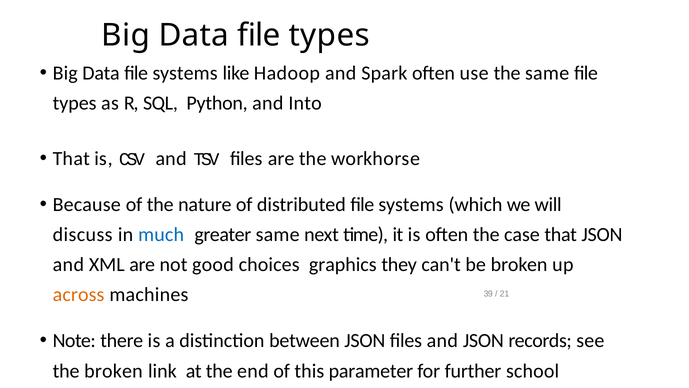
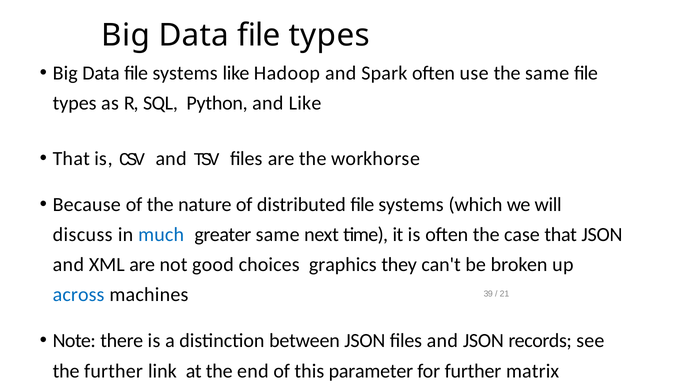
and Into: Into -> Like
across colour: orange -> blue
the broken: broken -> further
school: school -> matrix
